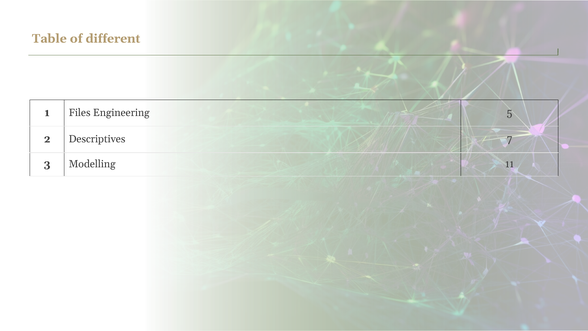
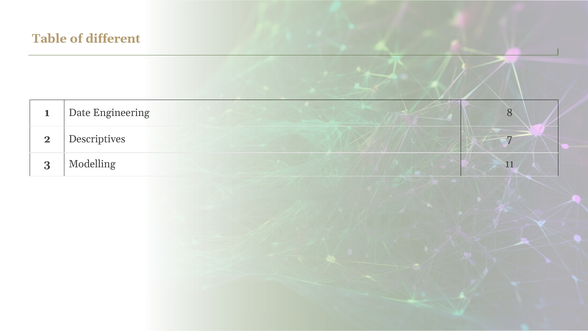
Files: Files -> Date
5: 5 -> 8
